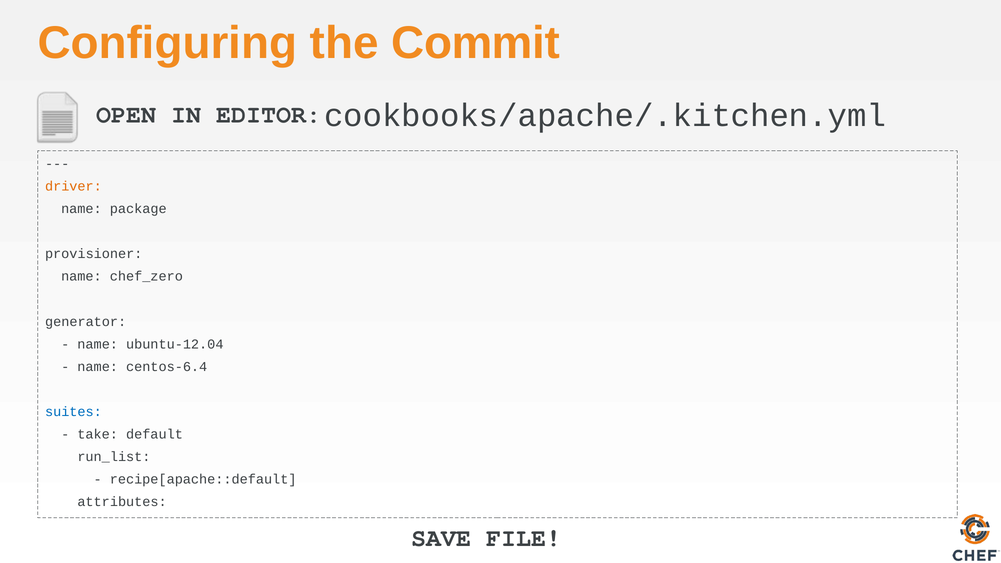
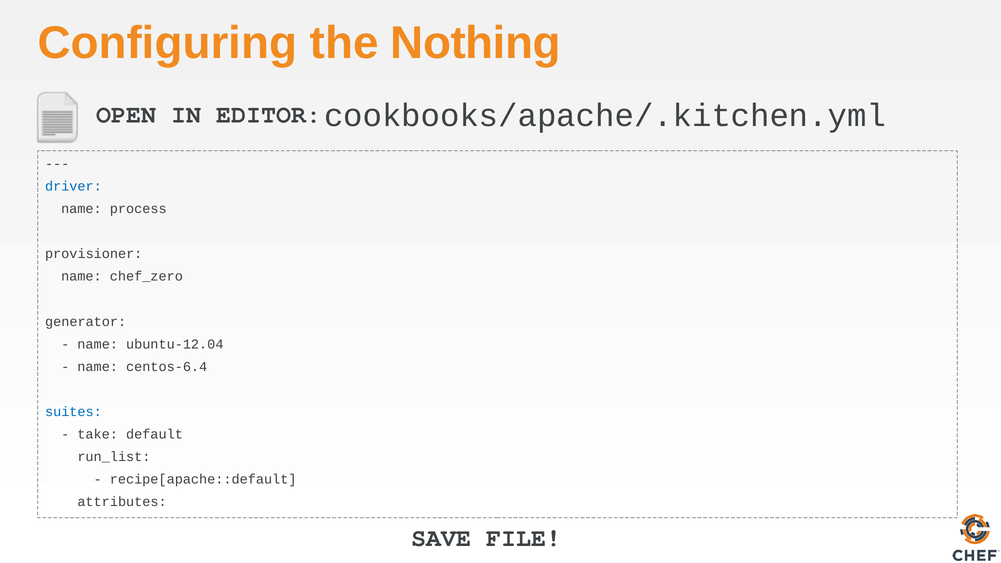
Commit: Commit -> Nothing
driver colour: orange -> blue
package: package -> process
